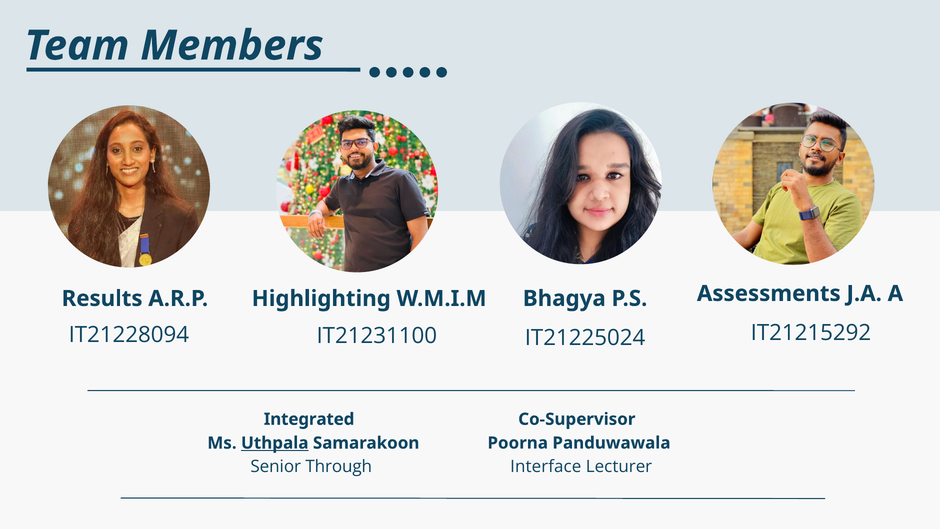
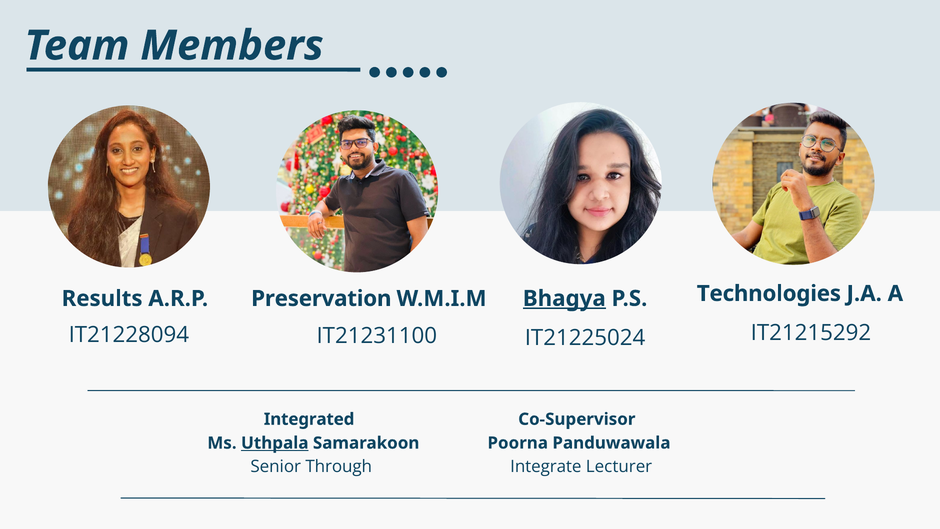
Assessments: Assessments -> Technologies
Bhagya underline: none -> present
Highlighting: Highlighting -> Preservation
Interface: Interface -> Integrate
